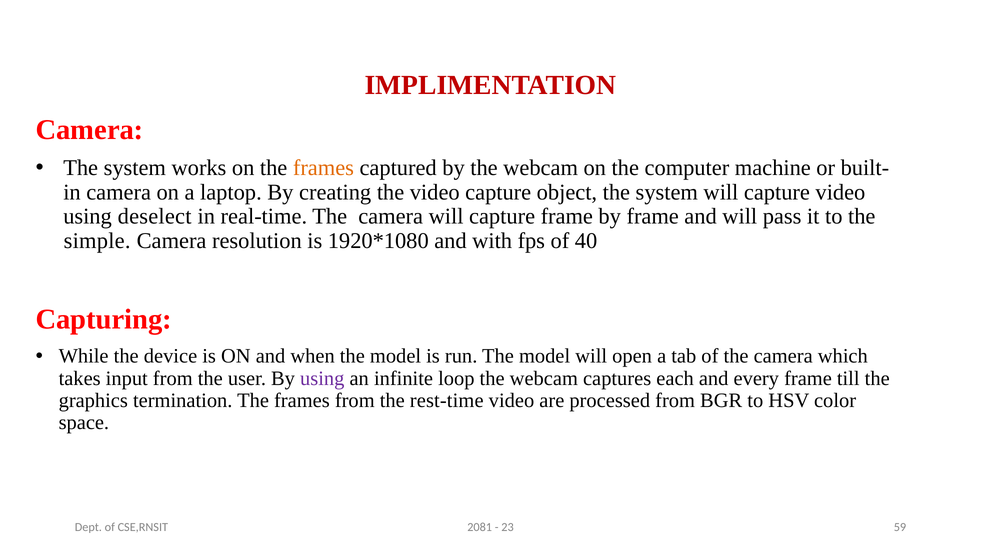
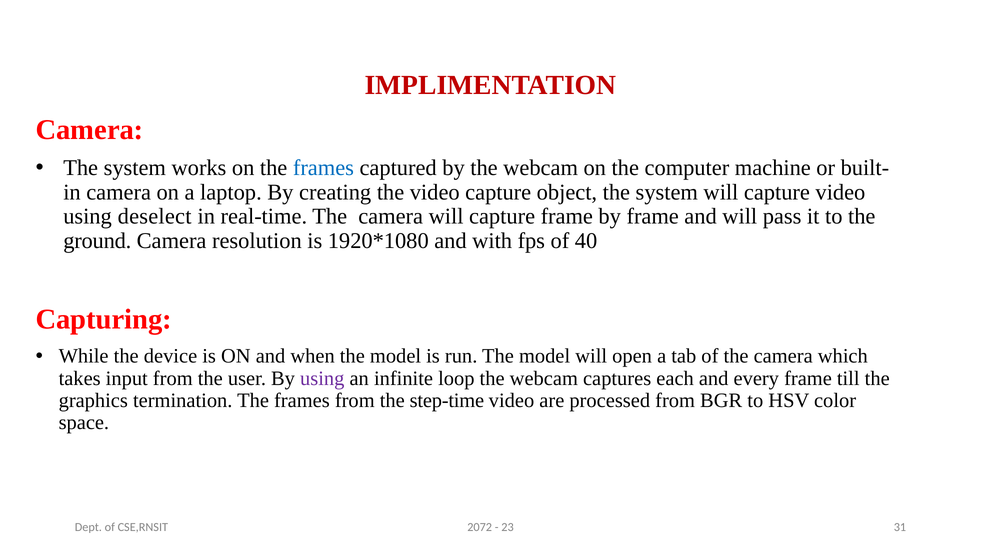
frames at (323, 168) colour: orange -> blue
simple: simple -> ground
rest-time: rest-time -> step-time
2081: 2081 -> 2072
59: 59 -> 31
